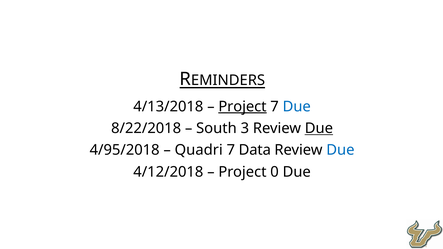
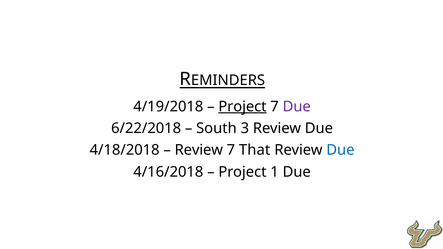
4/13/2018: 4/13/2018 -> 4/19/2018
Due at (297, 107) colour: blue -> purple
8/22/2018: 8/22/2018 -> 6/22/2018
Due at (319, 128) underline: present -> none
4/95/2018: 4/95/2018 -> 4/18/2018
Quadri at (199, 150): Quadri -> Review
Data: Data -> That
4/12/2018: 4/12/2018 -> 4/16/2018
0: 0 -> 1
